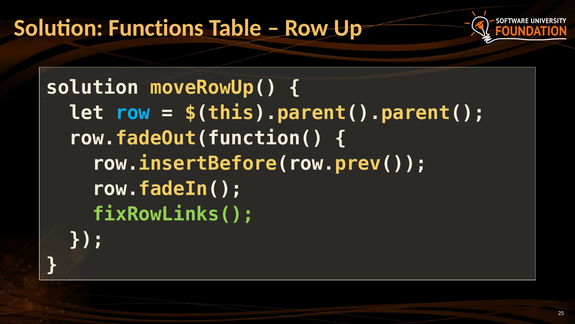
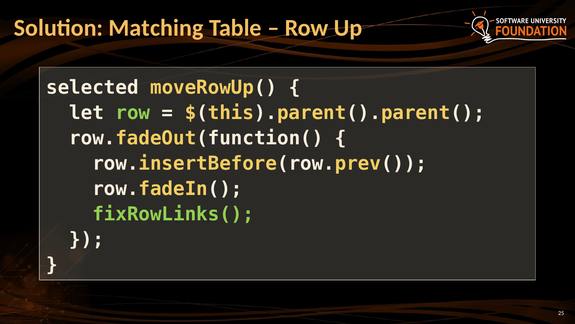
Functions: Functions -> Matching
solution at (92, 87): solution -> selected
row at (133, 113) colour: light blue -> light green
